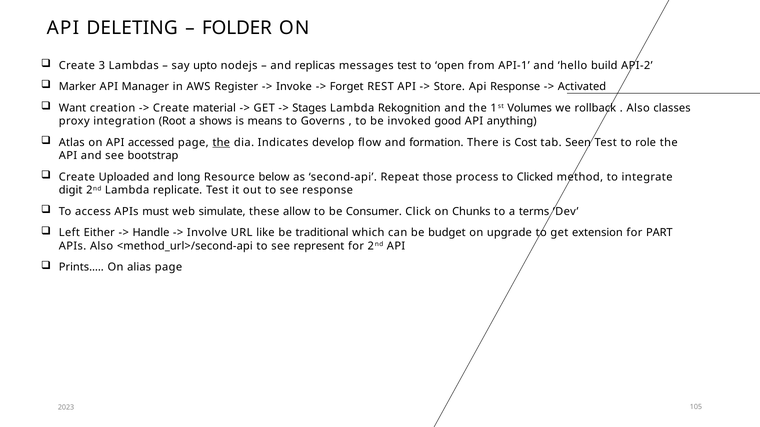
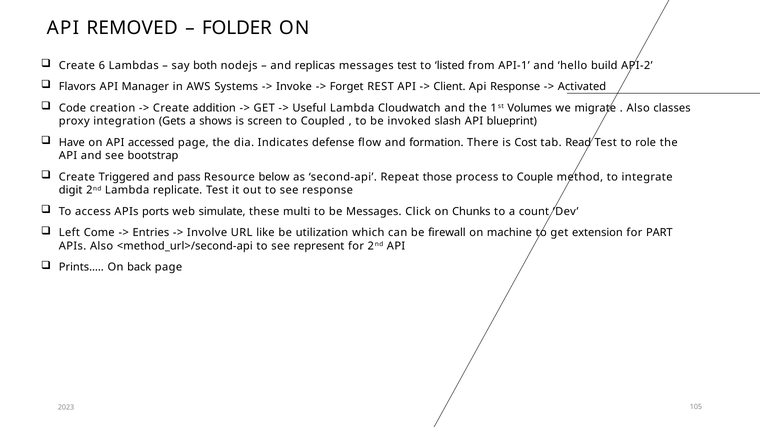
DELETING: DELETING -> REMOVED
3: 3 -> 6
upto: upto -> both
open: open -> listed
Marker: Marker -> Flavors
Register: Register -> Systems
Store: Store -> Client
Want: Want -> Code
material: material -> addition
Stages: Stages -> Useful
Rekognition: Rekognition -> Cloudwatch
rollback: rollback -> migrate
Root: Root -> Gets
means: means -> screen
Governs: Governs -> Coupled
good: good -> slash
anything: anything -> blueprint
Atlas: Atlas -> Have
the at (221, 143) underline: present -> none
develop: develop -> defense
Seen: Seen -> Read
Uploaded: Uploaded -> Triggered
long: long -> pass
Clicked: Clicked -> Couple
must: must -> ports
allow: allow -> multi
be Consumer: Consumer -> Messages
terms: terms -> count
Either: Either -> Come
Handle: Handle -> Entries
traditional: traditional -> utilization
budget: budget -> firewall
upgrade: upgrade -> machine
alias: alias -> back
